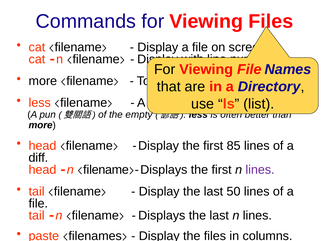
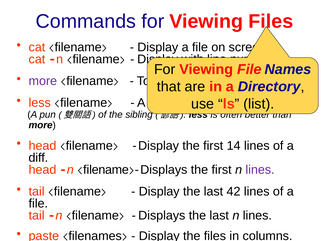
more at (43, 81) colour: black -> purple
empty: empty -> sibling
85: 85 -> 14
50: 50 -> 42
